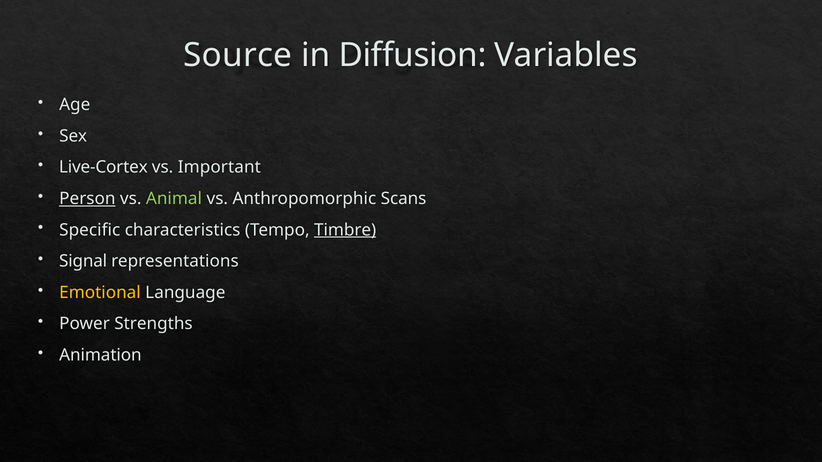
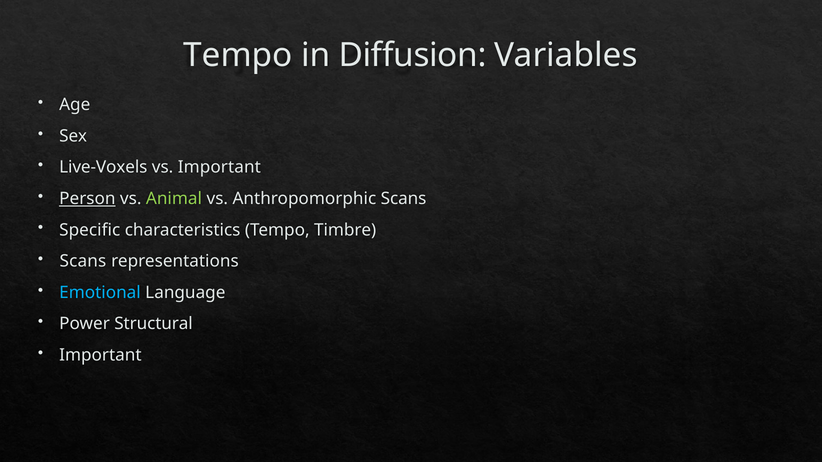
Source at (238, 55): Source -> Tempo
Live-Cortex: Live-Cortex -> Live-Voxels
Timbre underline: present -> none
Signal at (83, 261): Signal -> Scans
Emotional colour: yellow -> light blue
Strengths: Strengths -> Structural
Animation at (100, 355): Animation -> Important
